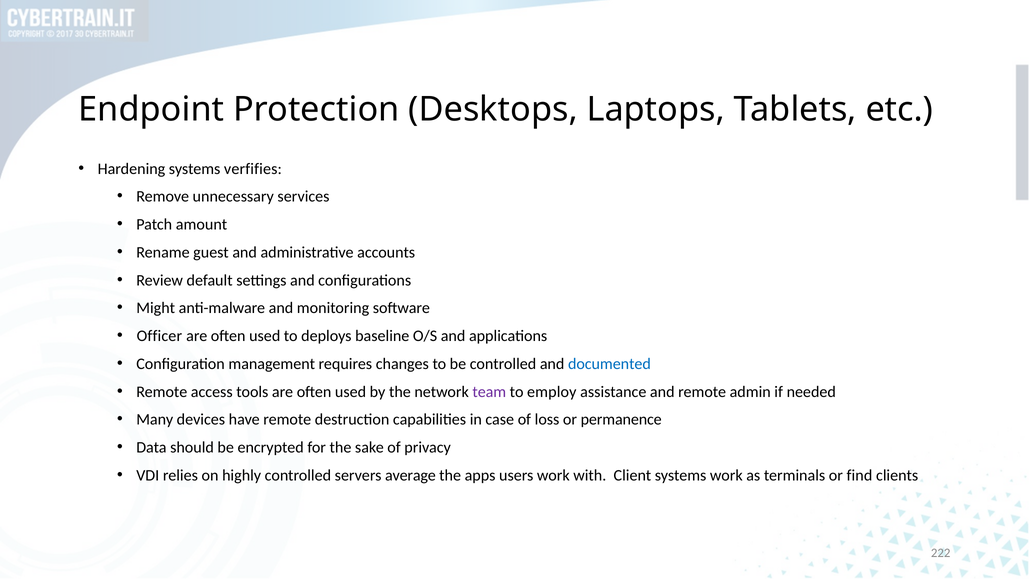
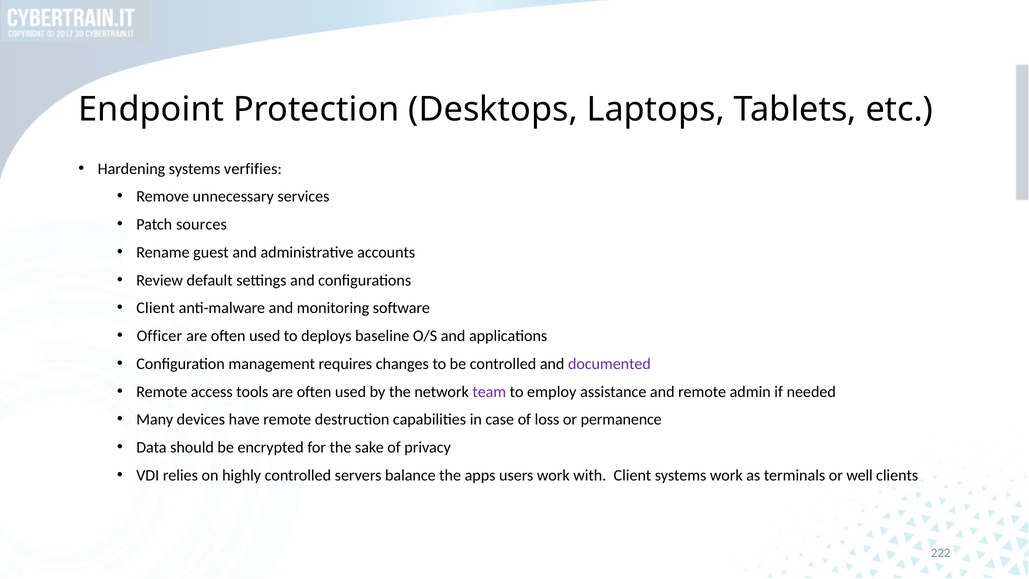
amount: amount -> sources
Might at (156, 308): Might -> Client
documented colour: blue -> purple
average: average -> balance
find: find -> well
